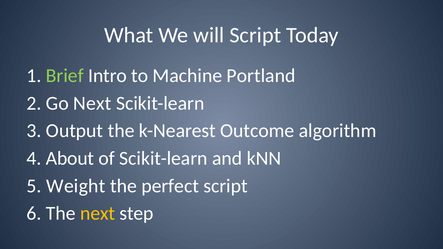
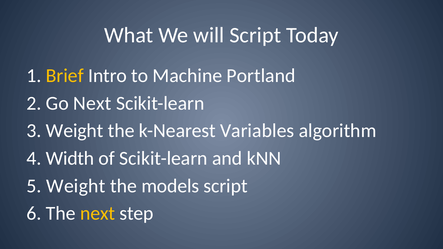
Brief colour: light green -> yellow
3 Output: Output -> Weight
Outcome: Outcome -> Variables
About: About -> Width
perfect: perfect -> models
